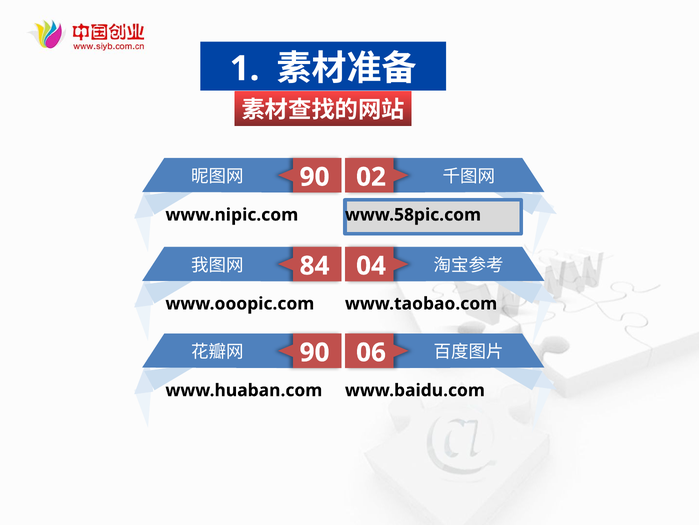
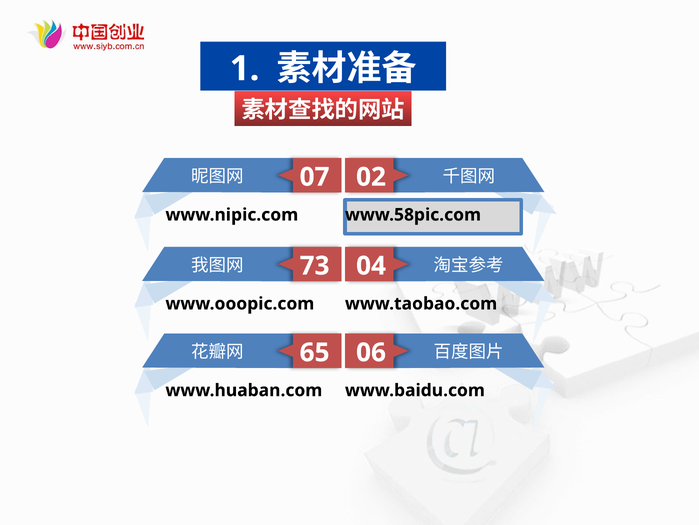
90 at (315, 177): 90 -> 07
84: 84 -> 73
90 at (315, 352): 90 -> 65
